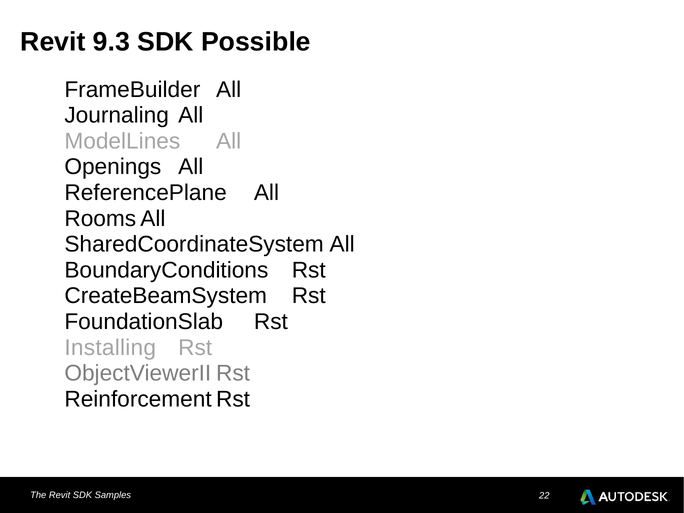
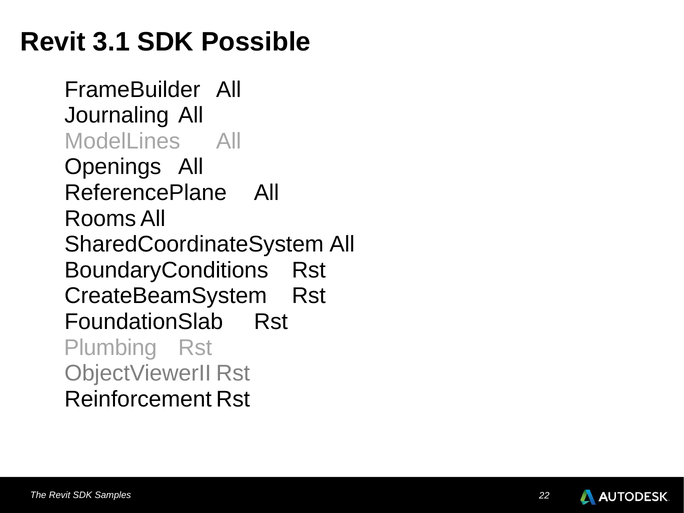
9.3: 9.3 -> 3.1
Installing: Installing -> Plumbing
